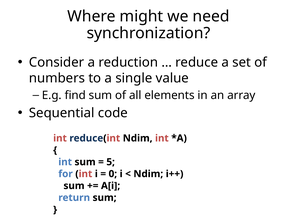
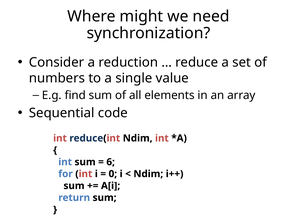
5: 5 -> 6
